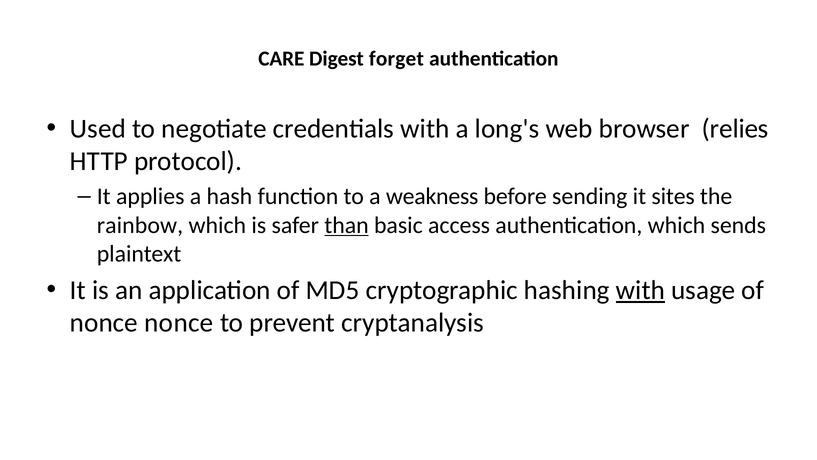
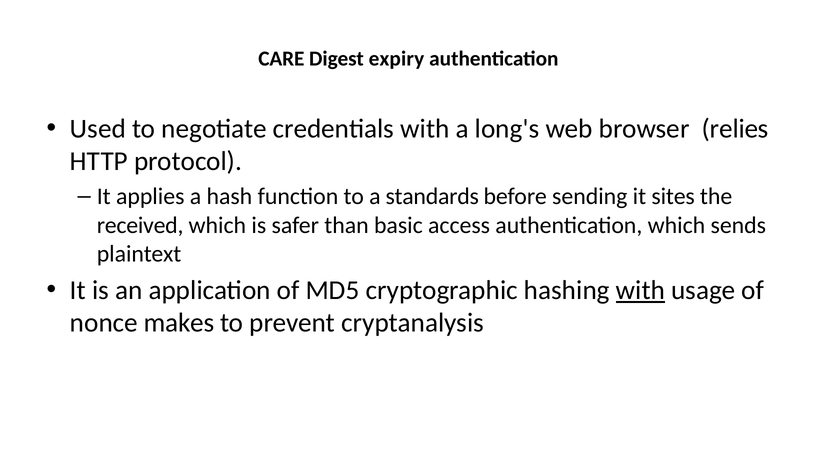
forget: forget -> expiry
weakness: weakness -> standards
rainbow: rainbow -> received
than underline: present -> none
nonce nonce: nonce -> makes
